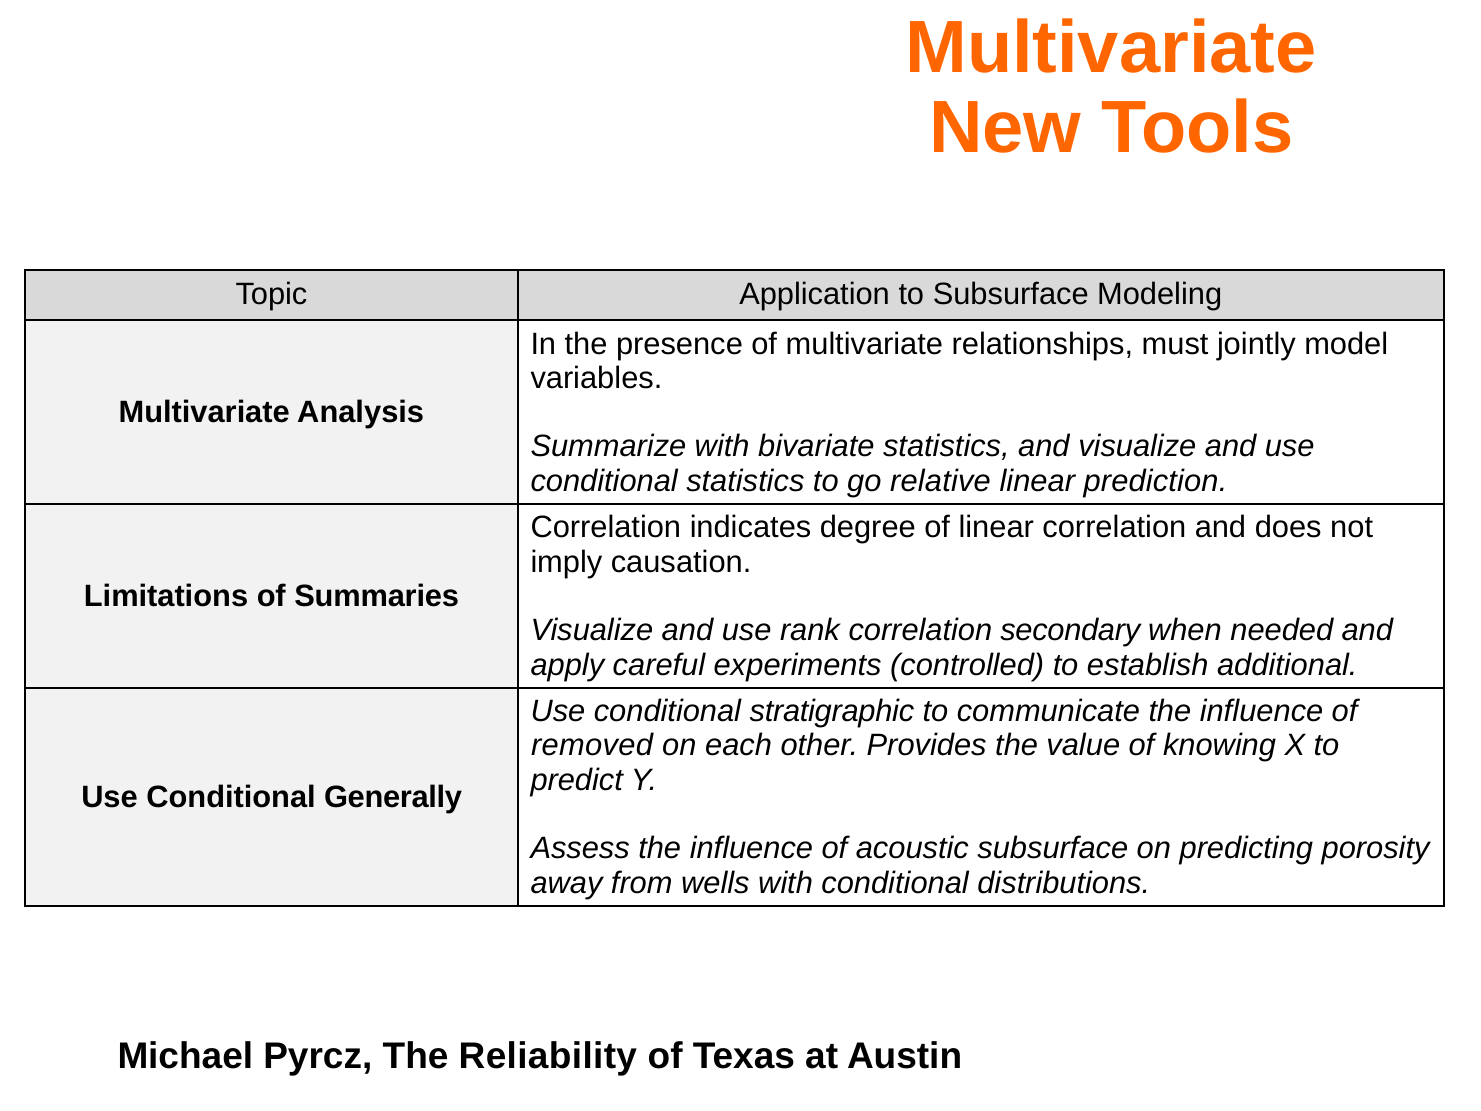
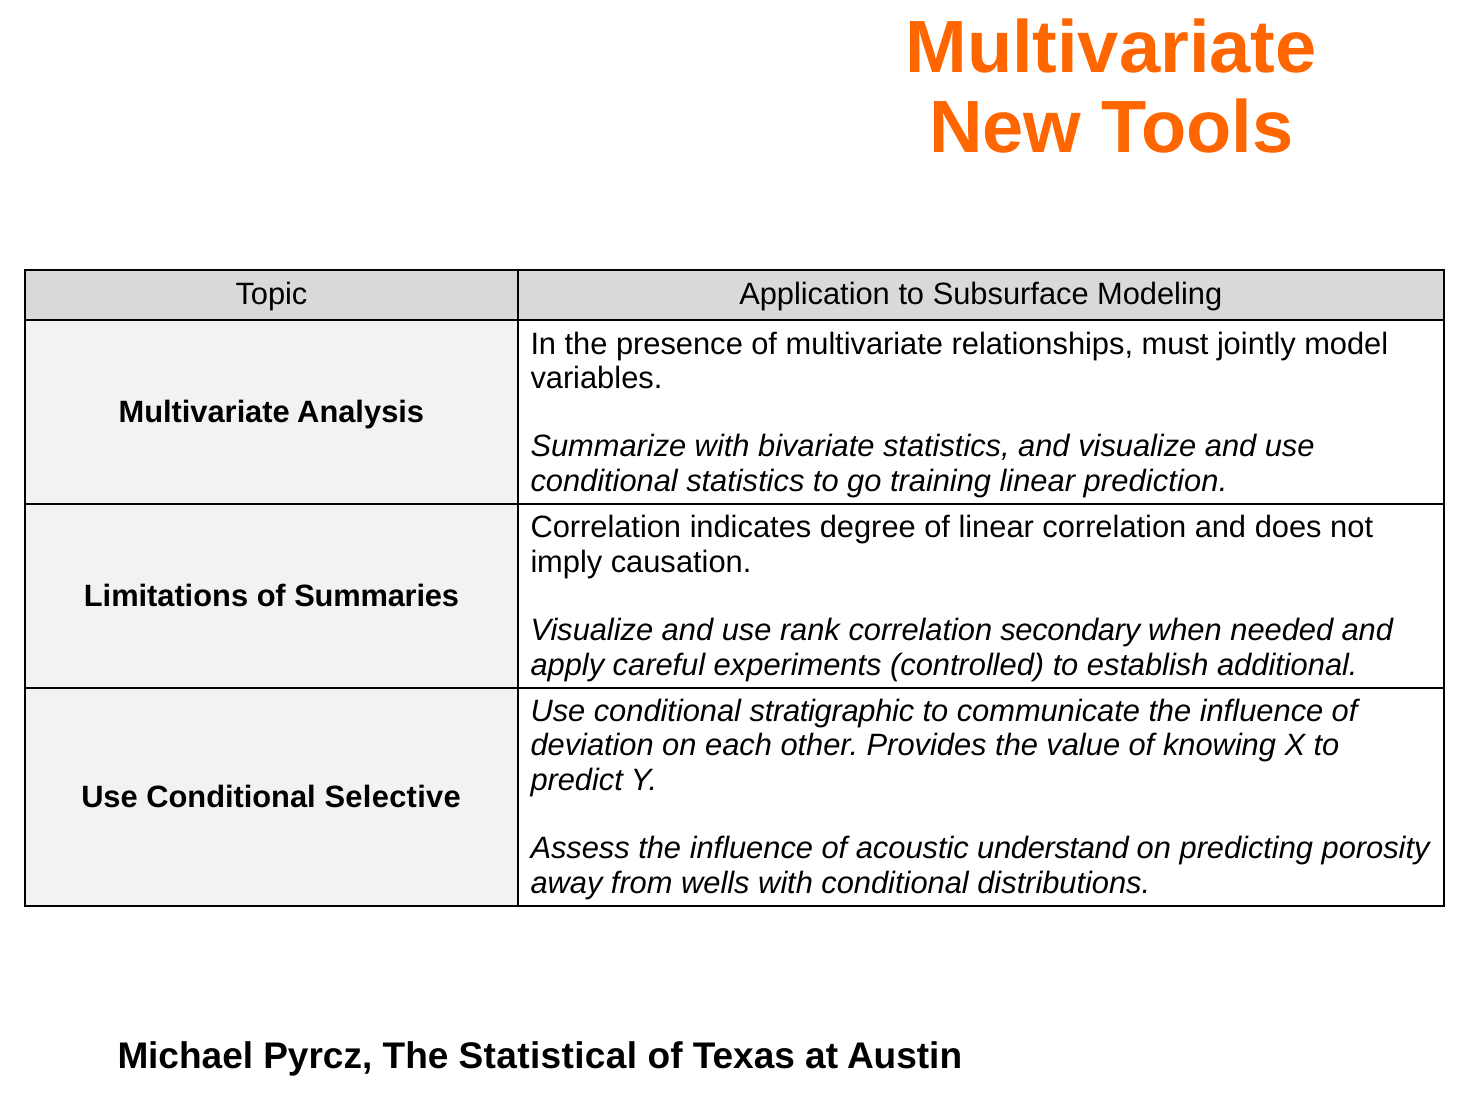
relative: relative -> training
removed: removed -> deviation
Generally: Generally -> Selective
acoustic subsurface: subsurface -> understand
Reliability: Reliability -> Statistical
